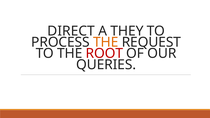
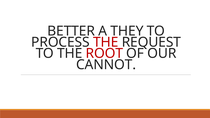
DIRECT: DIRECT -> BETTER
THE at (106, 42) colour: orange -> red
QUERIES: QUERIES -> CANNOT
